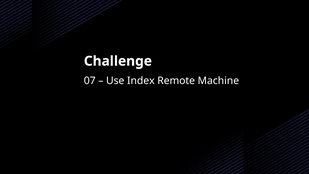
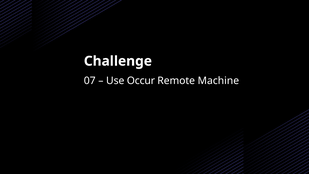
Index: Index -> Occur
